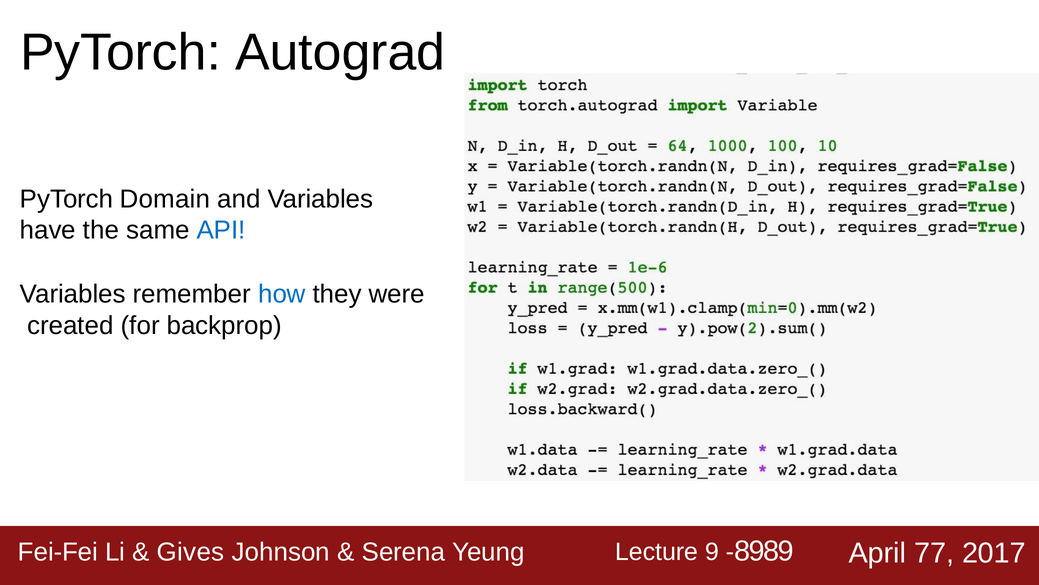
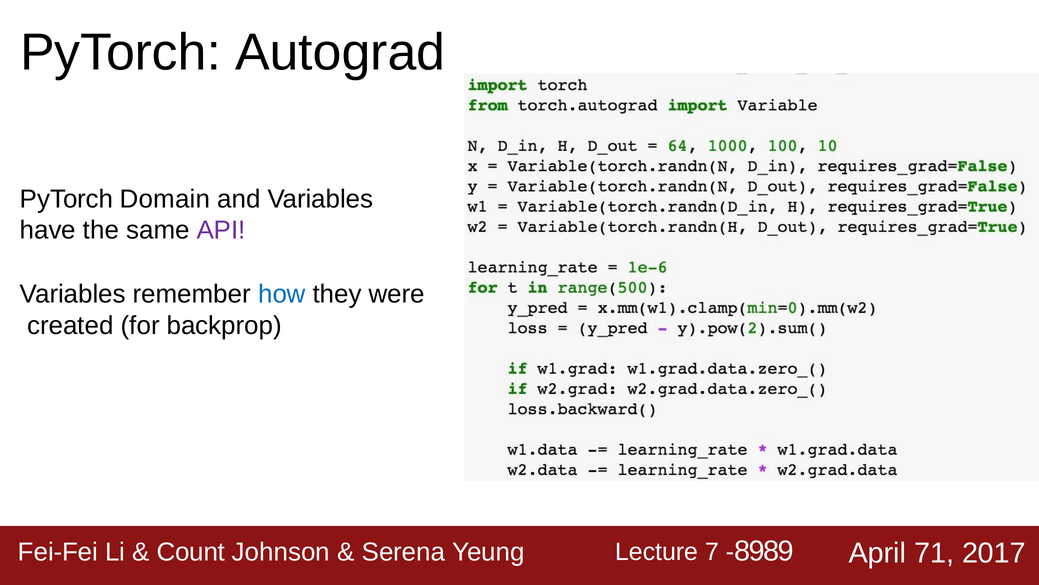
API colour: blue -> purple
Gives: Gives -> Count
9: 9 -> 7
77: 77 -> 71
